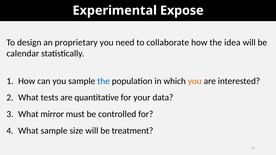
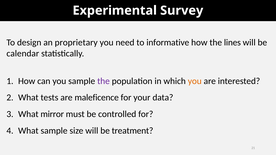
Expose: Expose -> Survey
collaborate: collaborate -> informative
idea: idea -> lines
the at (103, 81) colour: blue -> purple
quantitative: quantitative -> maleficence
